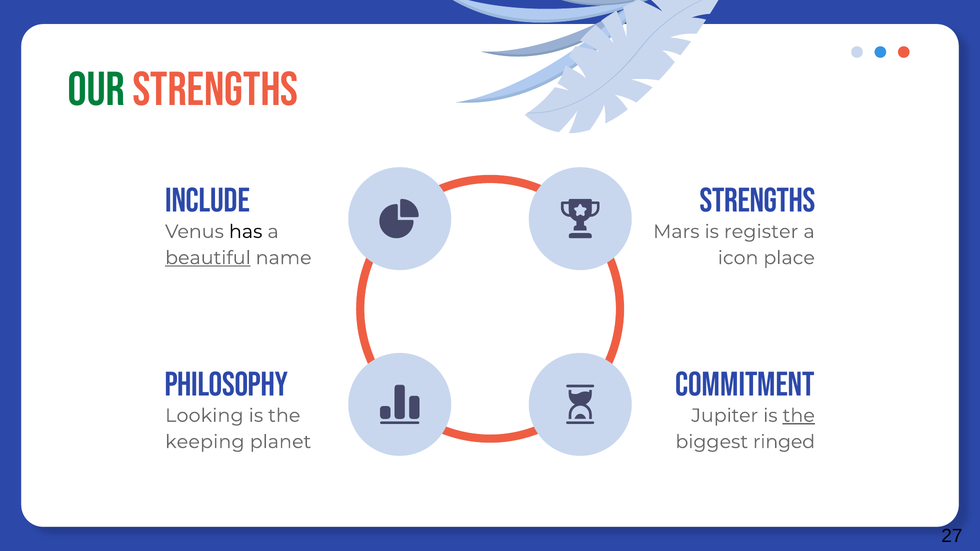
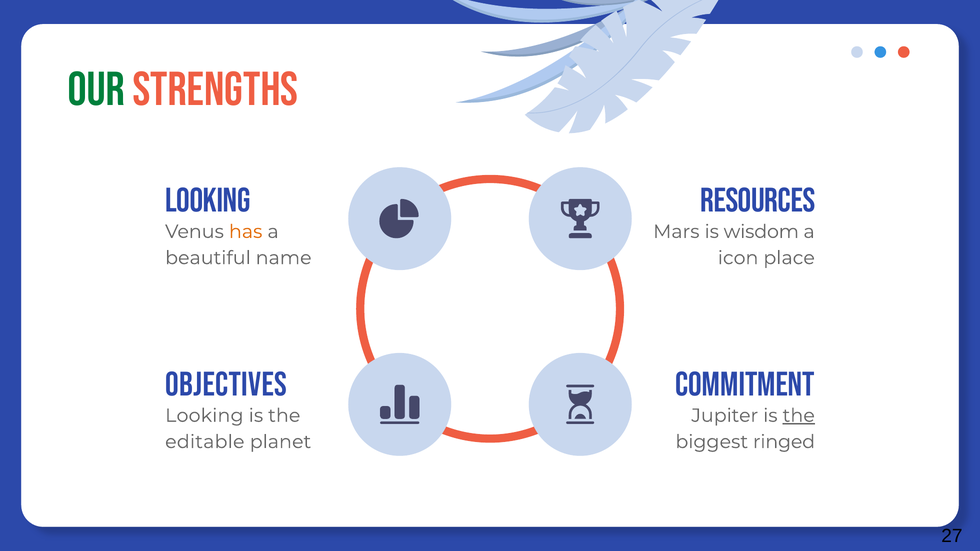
INCLUDE at (208, 201): INCLUDE -> LOOKING
STRENGTHS at (758, 201): STRENGTHS -> RESOURCES
has colour: black -> orange
register: register -> wisdom
beautiful underline: present -> none
PHILOSOPHY: PHILOSOPHY -> OBJECTIVES
keeping: keeping -> editable
